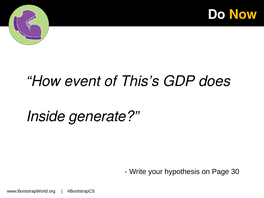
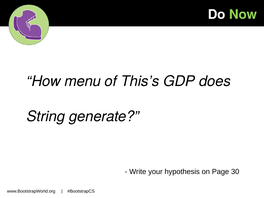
Now colour: yellow -> light green
event: event -> menu
Inside: Inside -> String
